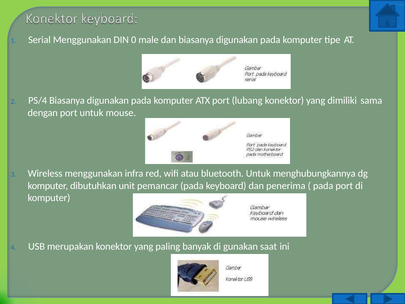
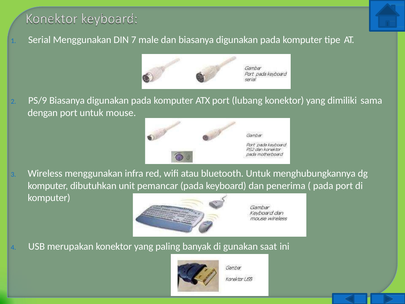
0: 0 -> 7
PS/4: PS/4 -> PS/9
